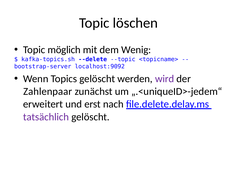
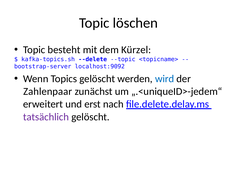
möglich: möglich -> besteht
Wenig: Wenig -> Kürzel
wird colour: purple -> blue
